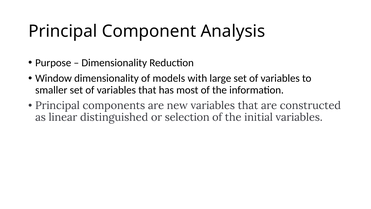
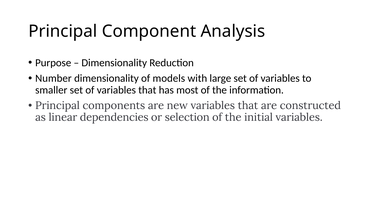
Window: Window -> Number
distinguished: distinguished -> dependencies
